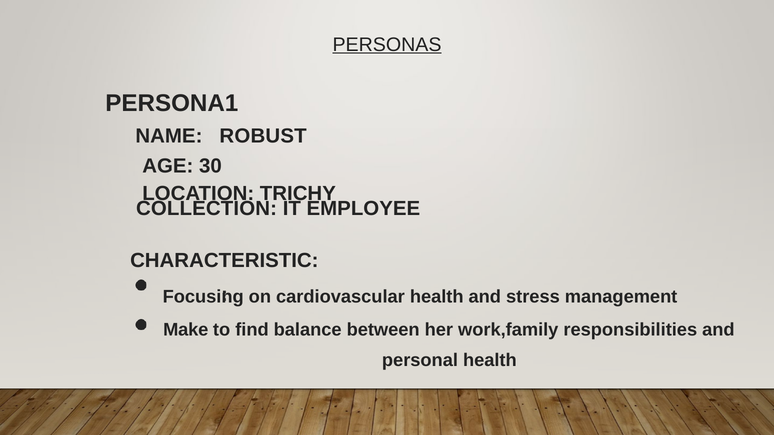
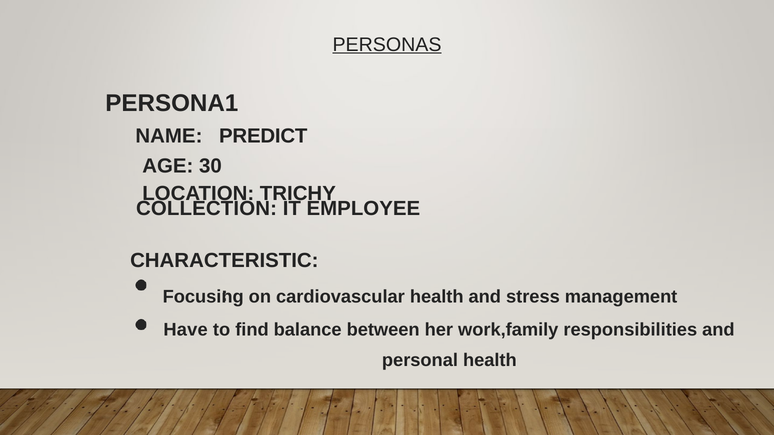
ROBUST: ROBUST -> PREDICT
Make: Make -> Have
